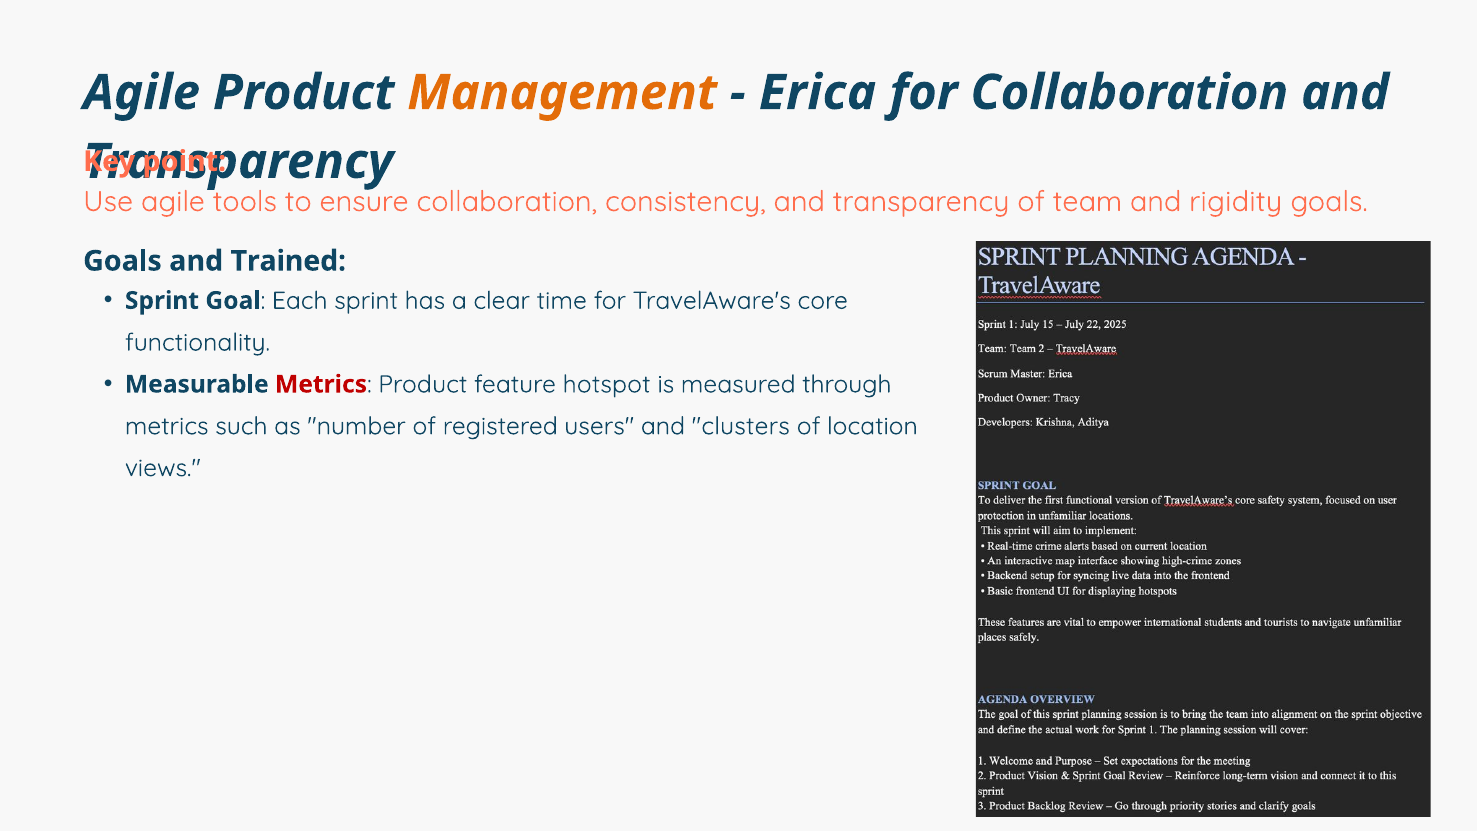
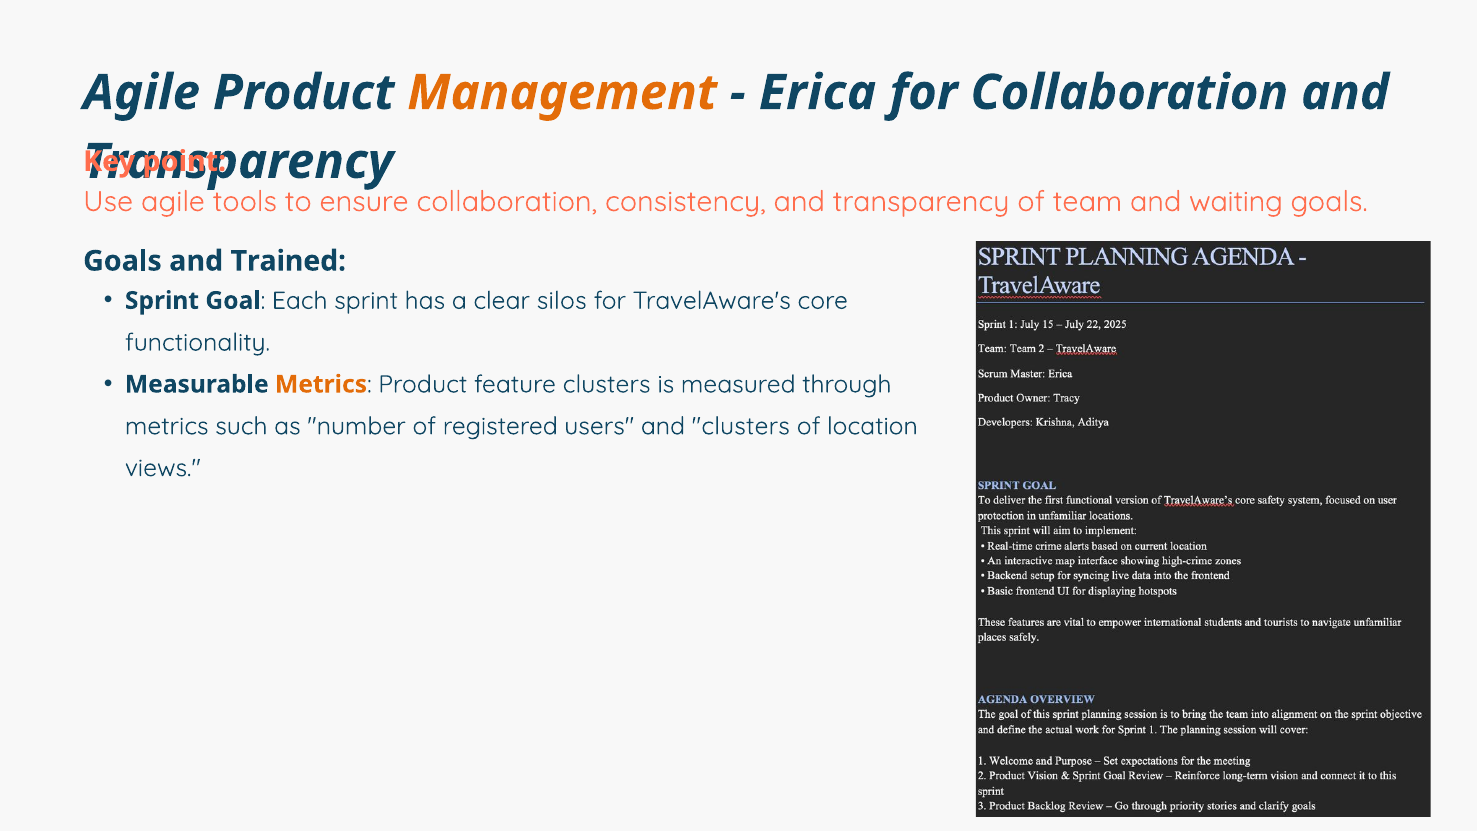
rigidity: rigidity -> waiting
time: time -> silos
Metrics at (321, 384) colour: red -> orange
feature hotspot: hotspot -> clusters
